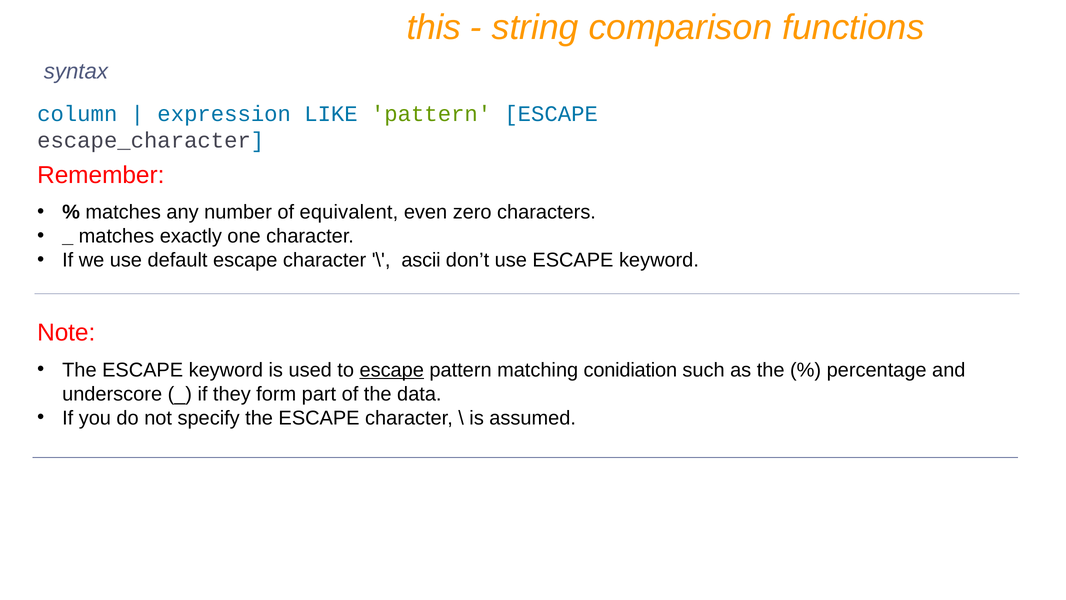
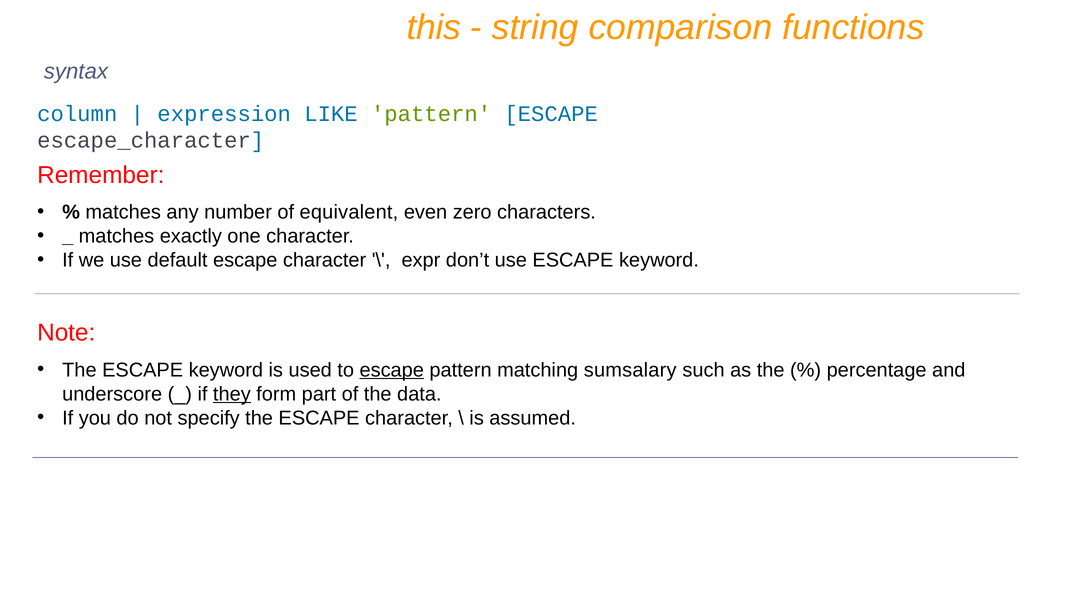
ascii: ascii -> expr
conidiation: conidiation -> sumsalary
they underline: none -> present
